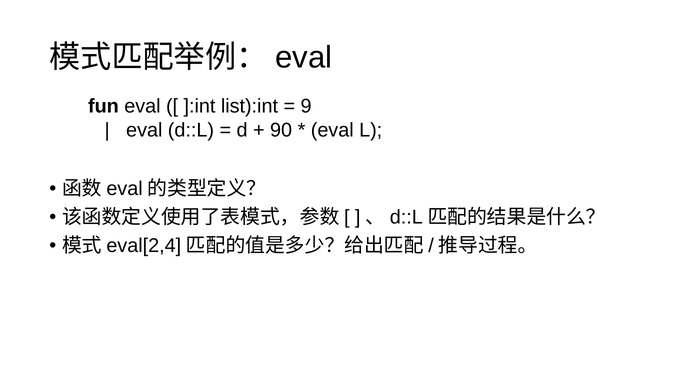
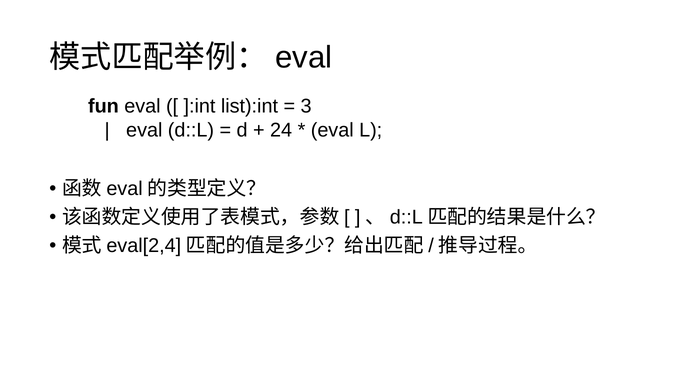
9: 9 -> 3
90: 90 -> 24
